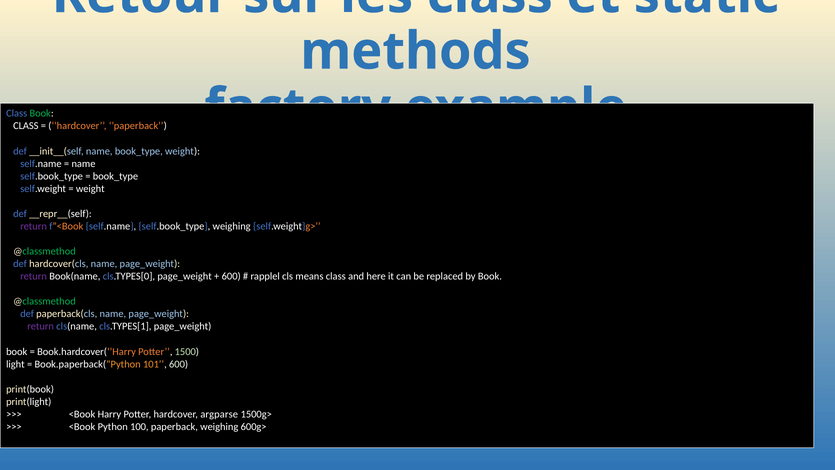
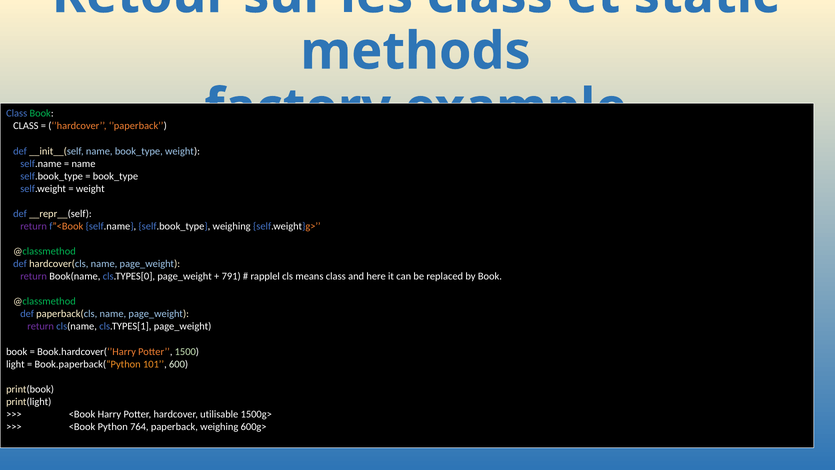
600 at (231, 276): 600 -> 791
argparse: argparse -> utilisable
100: 100 -> 764
